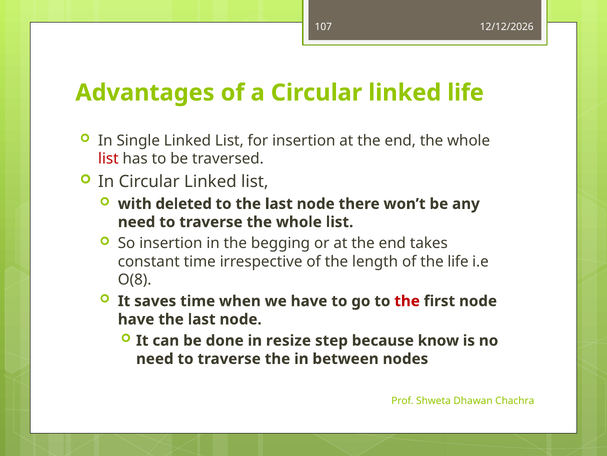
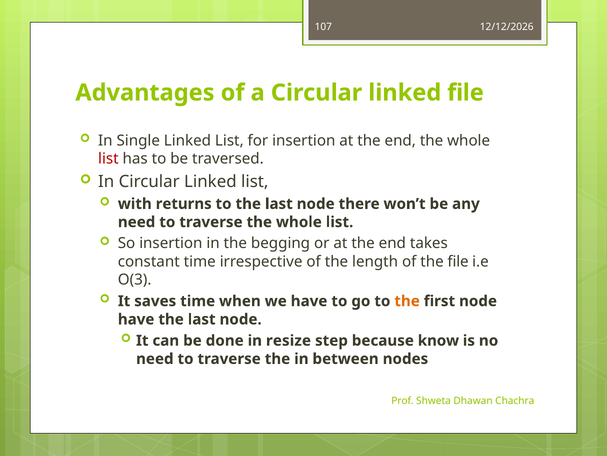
linked life: life -> file
deleted: deleted -> returns
the life: life -> file
O(8: O(8 -> O(3
the at (407, 301) colour: red -> orange
